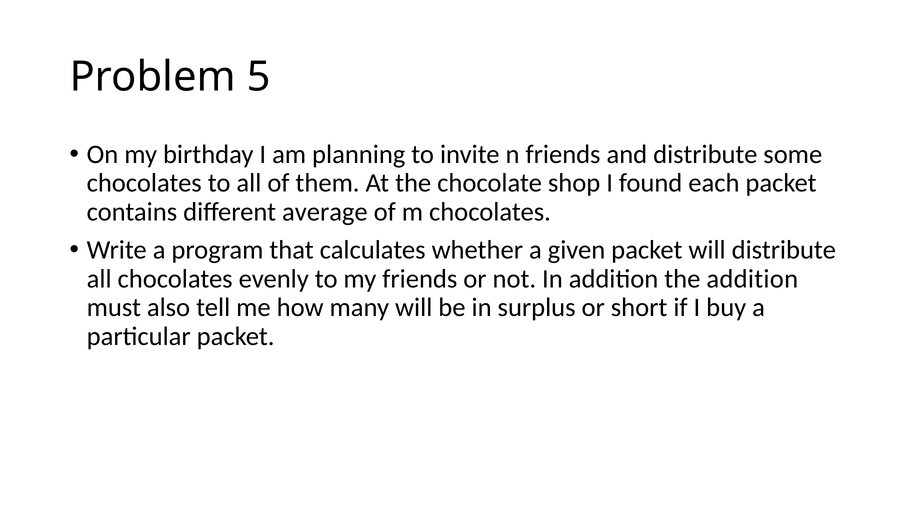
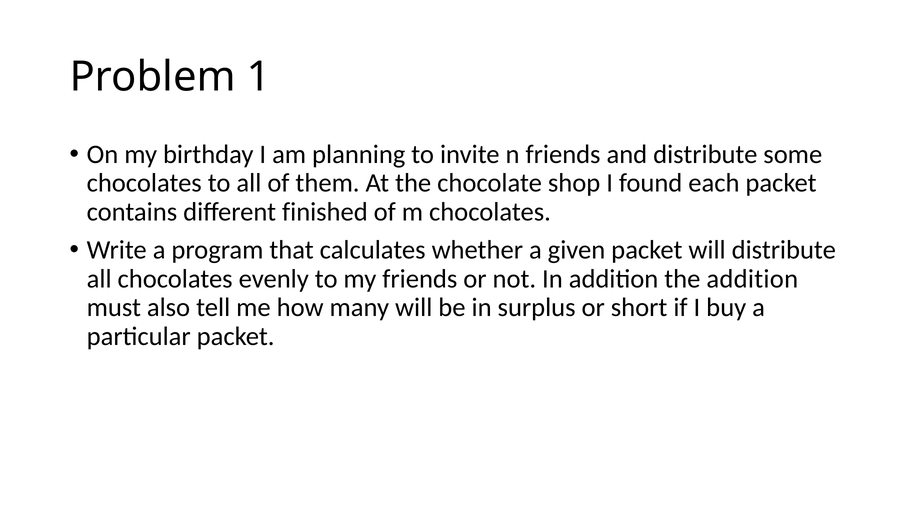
5: 5 -> 1
average: average -> finished
